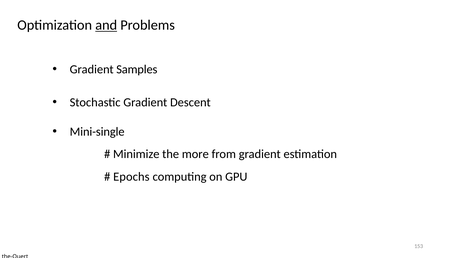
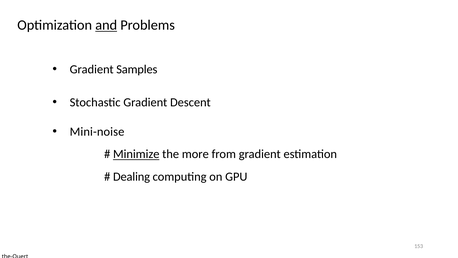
Mini-single: Mini-single -> Mini-noise
Minimize underline: none -> present
Epochs: Epochs -> Dealing
